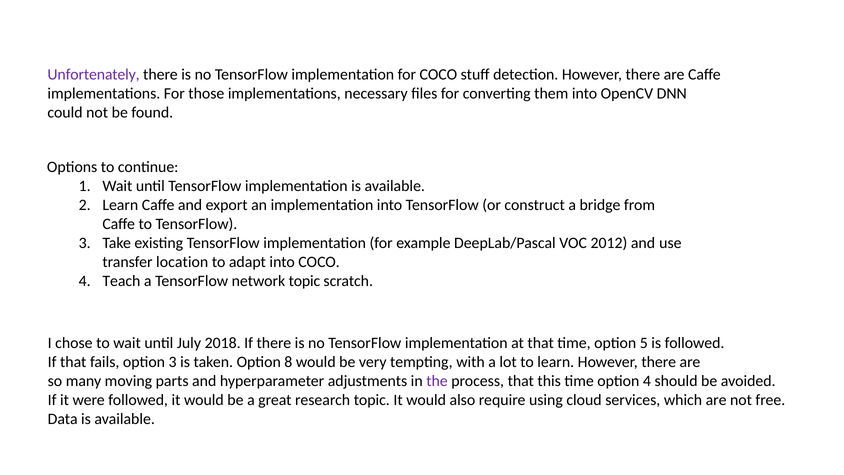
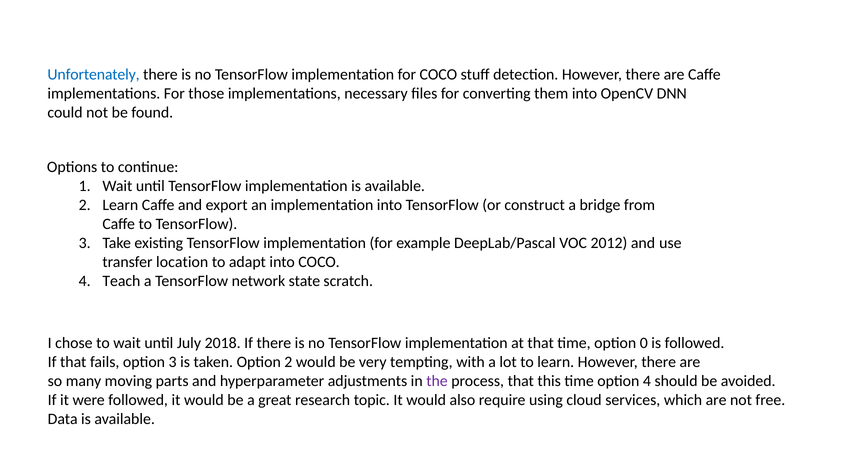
Unfortenately colour: purple -> blue
network topic: topic -> state
5: 5 -> 0
Option 8: 8 -> 2
